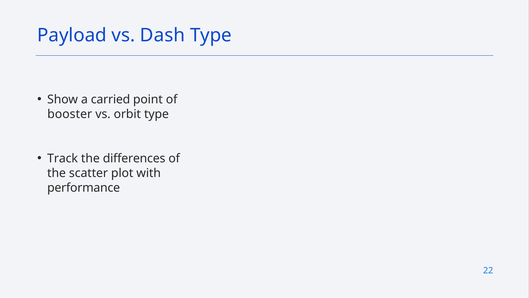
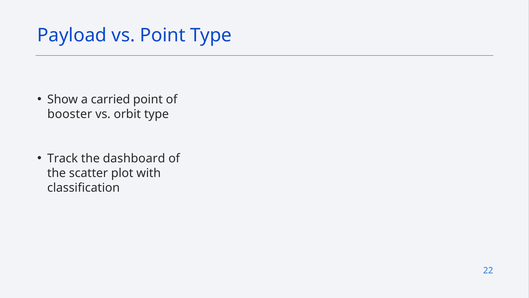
vs Dash: Dash -> Point
differences: differences -> dashboard
performance: performance -> classification
